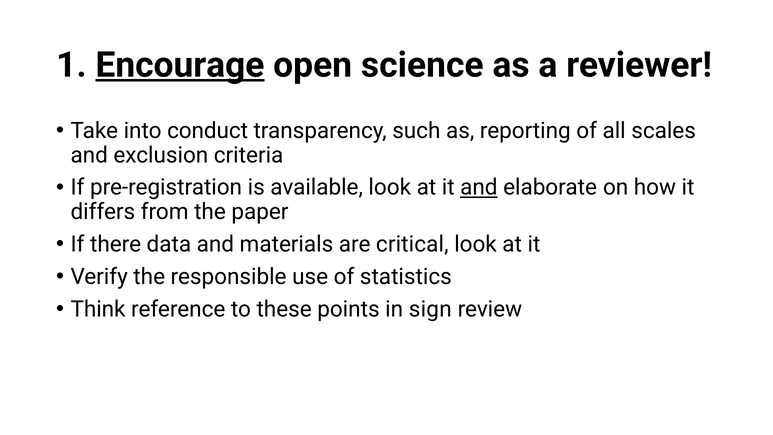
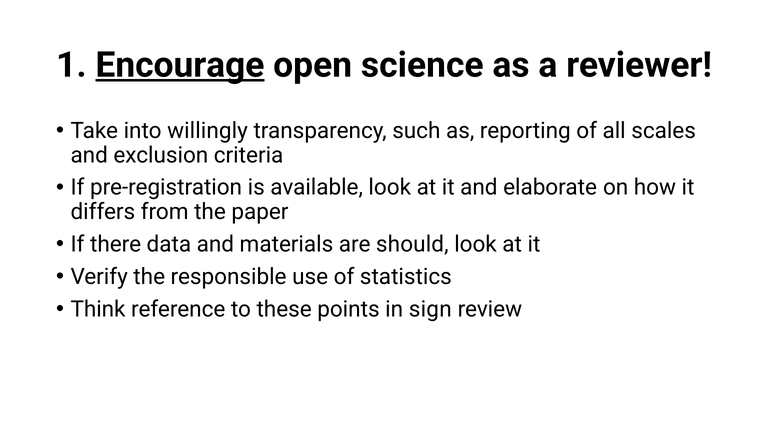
conduct: conduct -> willingly
and at (479, 187) underline: present -> none
critical: critical -> should
